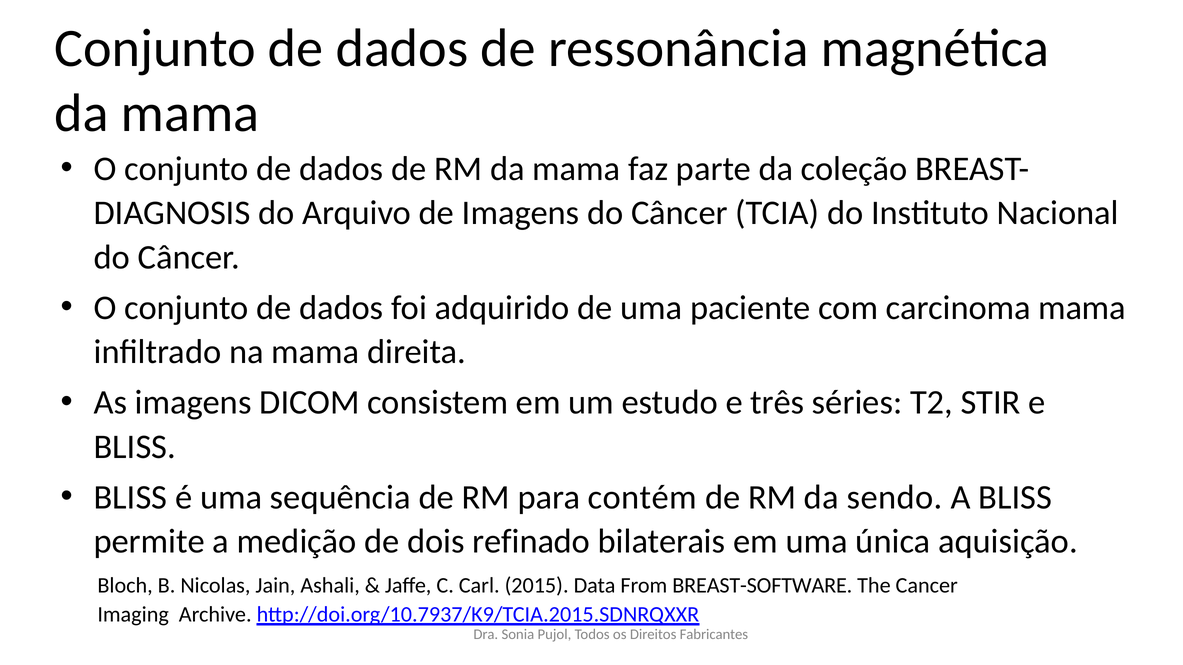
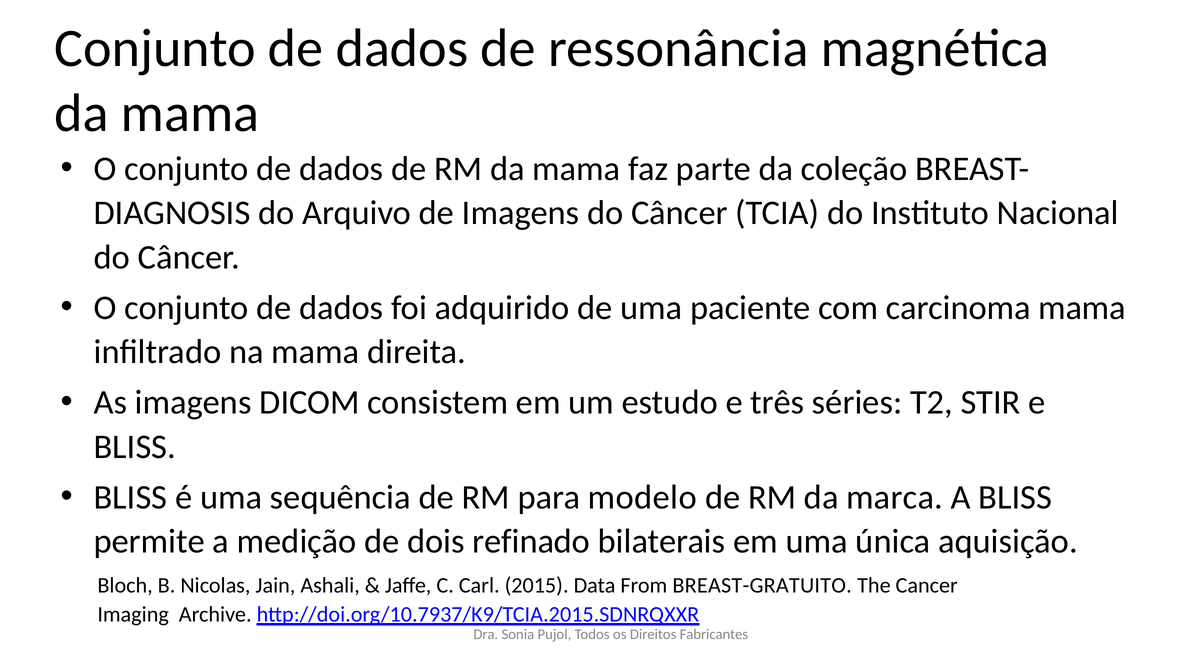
contém: contém -> modelo
sendo: sendo -> marca
BREAST-SOFTWARE: BREAST-SOFTWARE -> BREAST-GRATUITO
